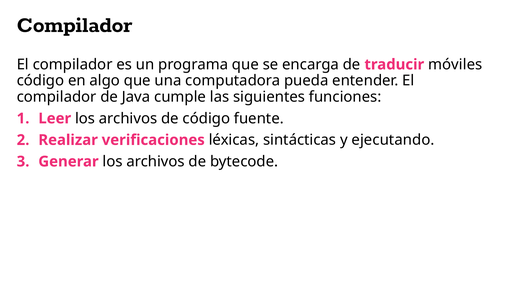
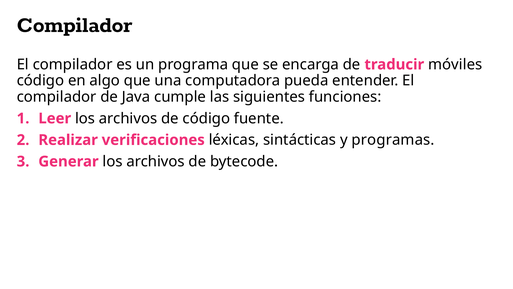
ejecutando: ejecutando -> programas
